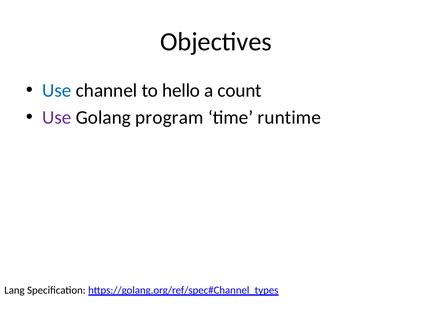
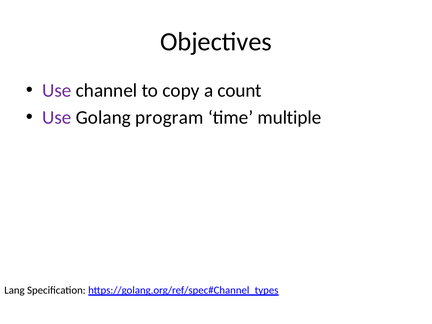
Use at (57, 91) colour: blue -> purple
hello: hello -> copy
runtime: runtime -> multiple
